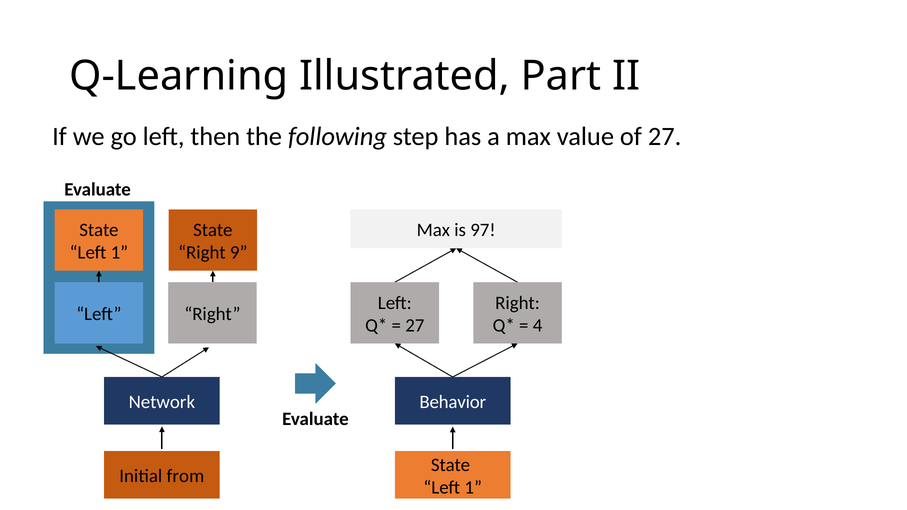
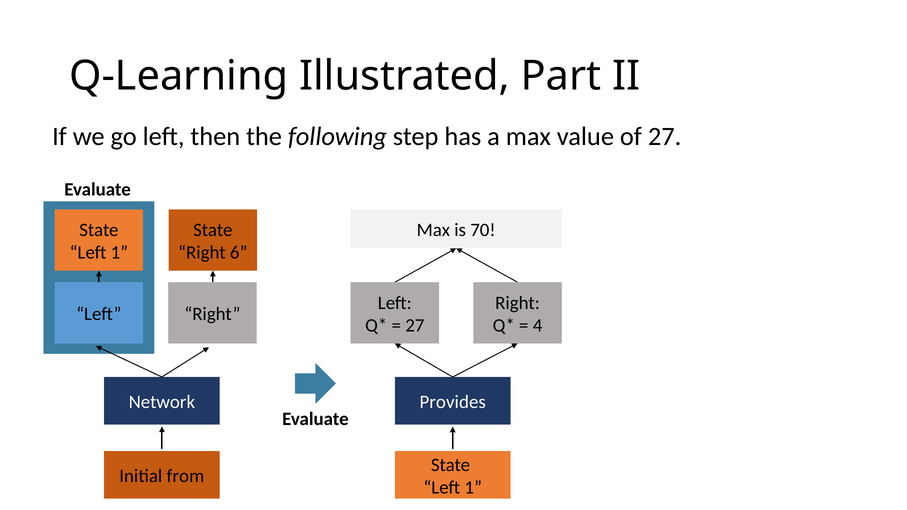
97: 97 -> 70
9: 9 -> 6
Behavior: Behavior -> Provides
